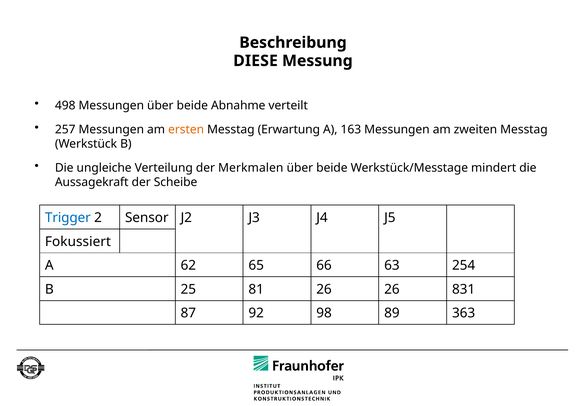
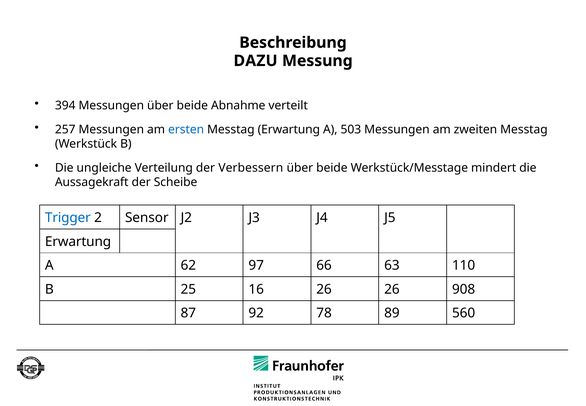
DIESE: DIESE -> DAZU
498: 498 -> 394
ersten colour: orange -> blue
163: 163 -> 503
Merkmalen: Merkmalen -> Verbessern
Fokussiert at (78, 241): Fokussiert -> Erwartung
65: 65 -> 97
254: 254 -> 110
81: 81 -> 16
831: 831 -> 908
98: 98 -> 78
363: 363 -> 560
